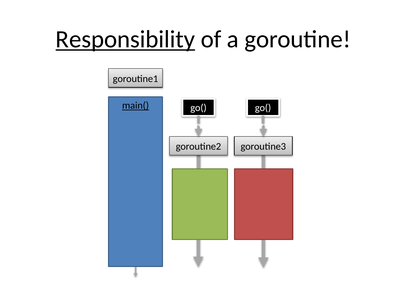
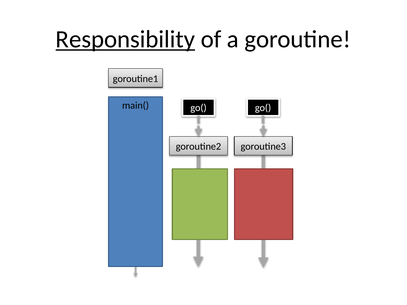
main( underline: present -> none
